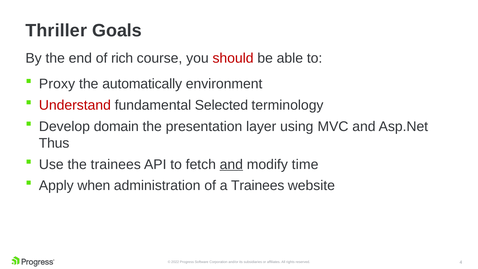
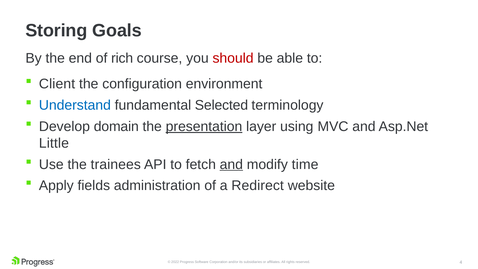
Thriller: Thriller -> Storing
Proxy: Proxy -> Client
automatically: automatically -> configuration
Understand colour: red -> blue
presentation underline: none -> present
Thus: Thus -> Little
when: when -> fields
a Trainees: Trainees -> Redirect
